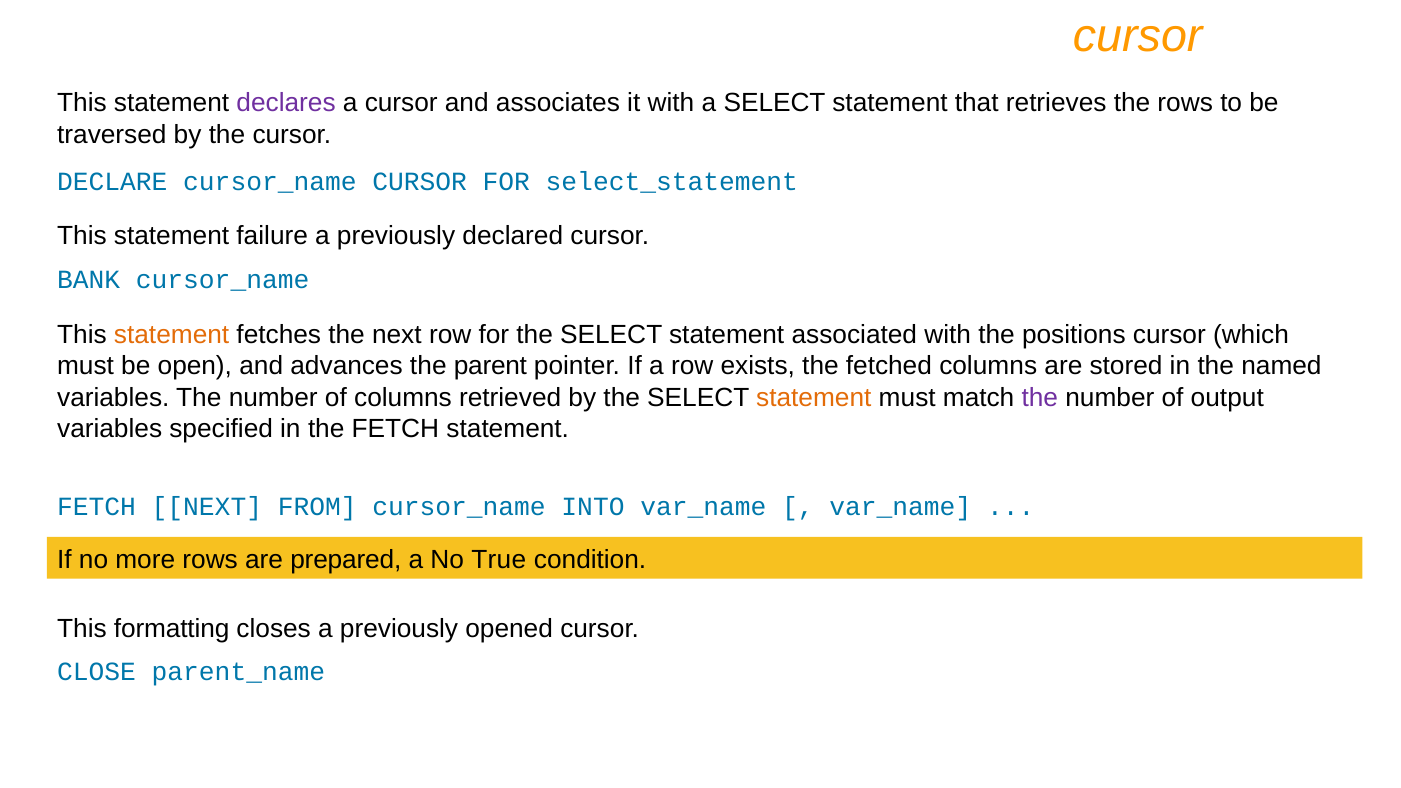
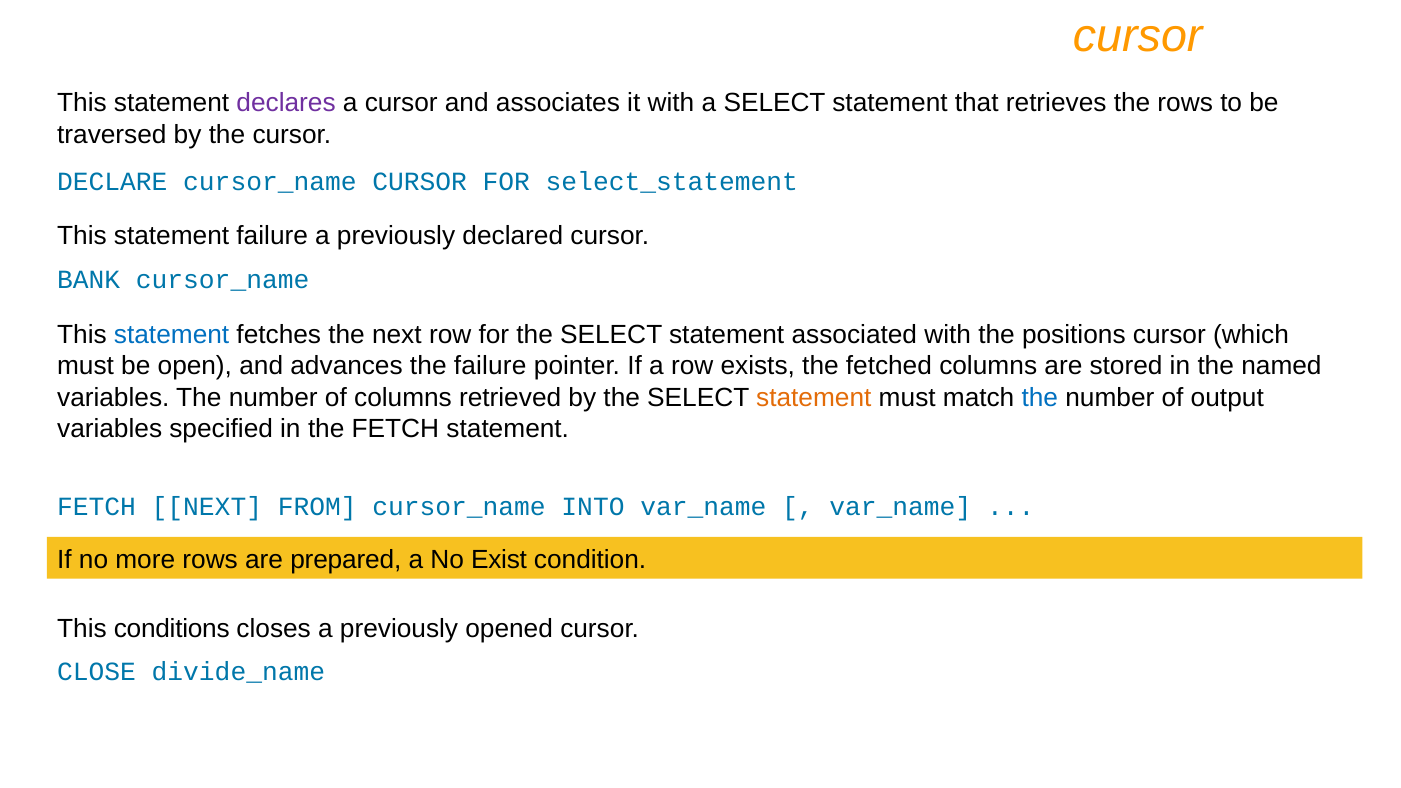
statement at (172, 335) colour: orange -> blue
the parent: parent -> failure
the at (1040, 398) colour: purple -> blue
True: True -> Exist
formatting: formatting -> conditions
parent_name: parent_name -> divide_name
